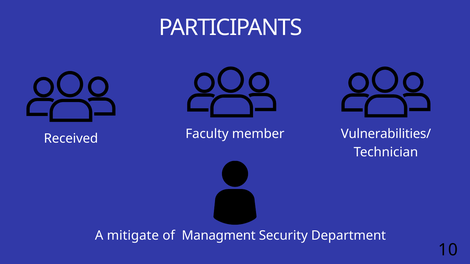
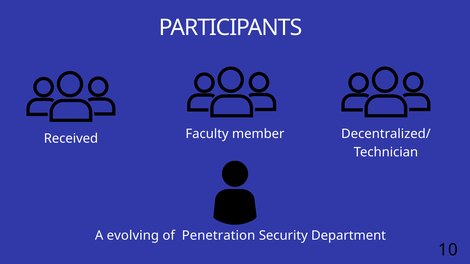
Vulnerabilities/: Vulnerabilities/ -> Decentralized/
mitigate: mitigate -> evolving
Managment: Managment -> Penetration
